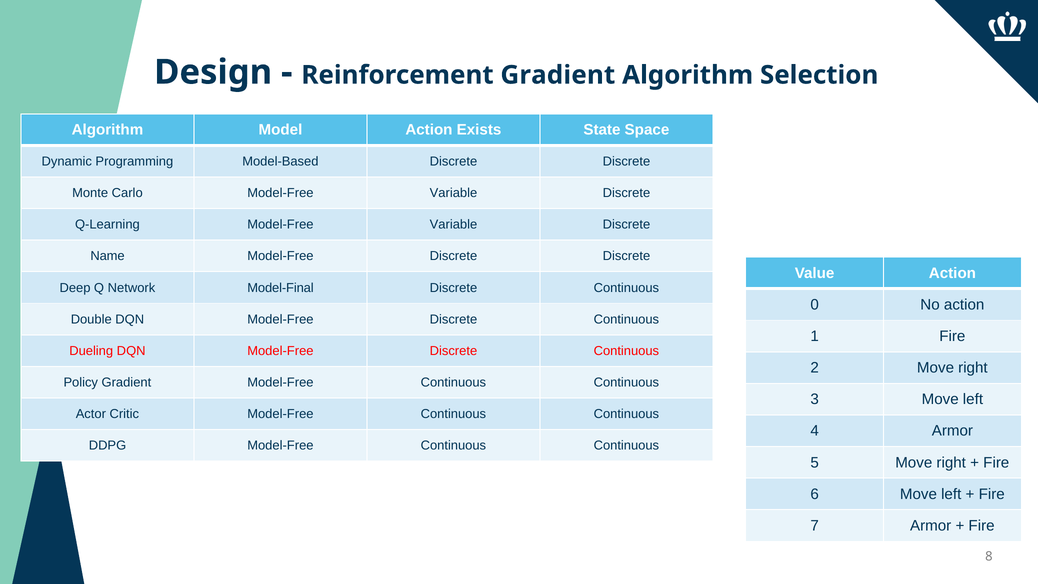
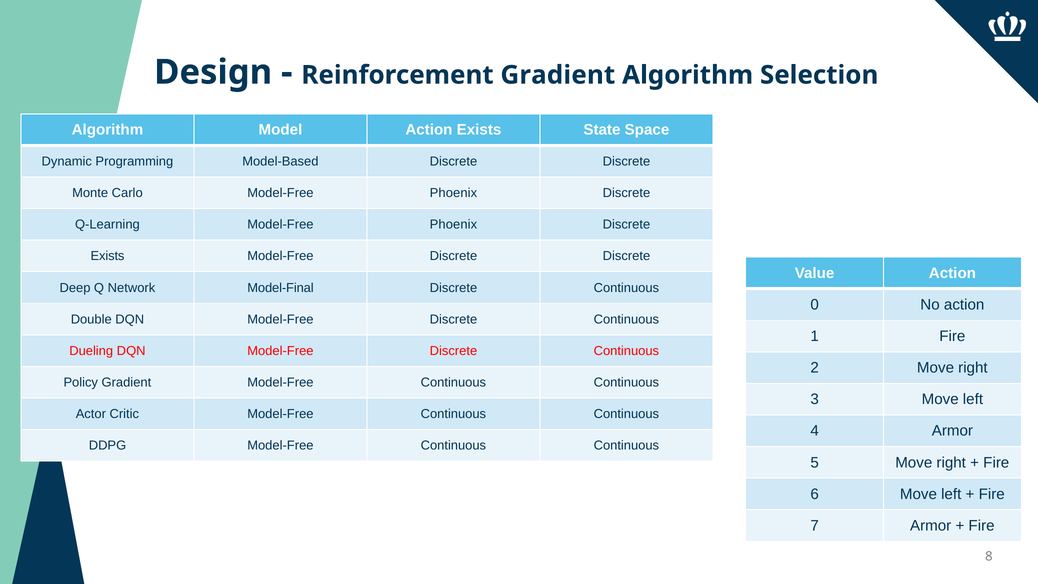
Carlo Model-Free Variable: Variable -> Phoenix
Q-Learning Model-Free Variable: Variable -> Phoenix
Name at (108, 256): Name -> Exists
